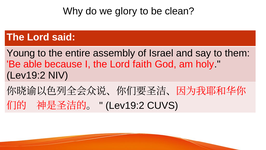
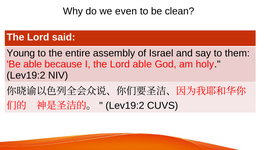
glory: glory -> even
Lord faith: faith -> able
